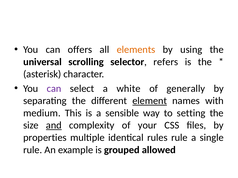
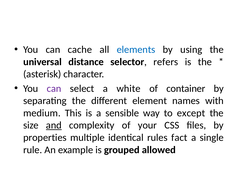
offers: offers -> cache
elements colour: orange -> blue
scrolling: scrolling -> distance
generally: generally -> container
element underline: present -> none
setting: setting -> except
rules rule: rule -> fact
